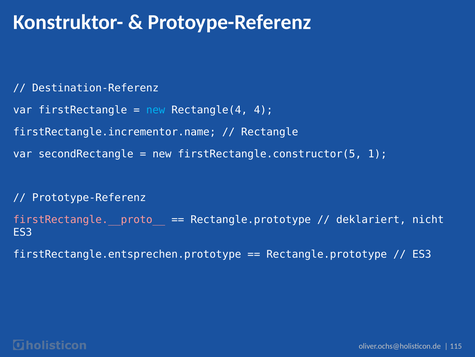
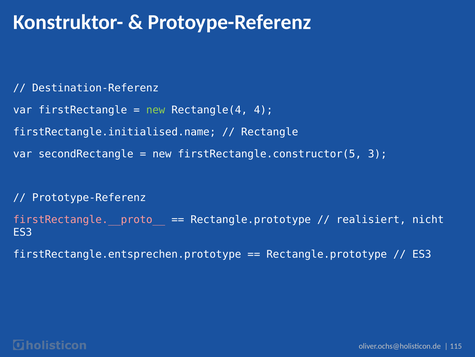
new at (156, 110) colour: light blue -> light green
firstRectangle.incrementor.name: firstRectangle.incrementor.name -> firstRectangle.initialised.name
1: 1 -> 3
deklariert: deklariert -> realisiert
